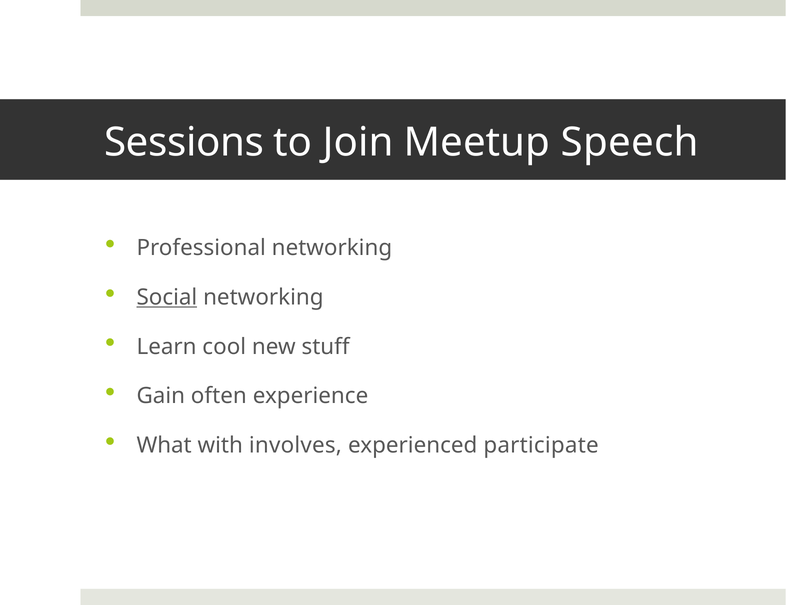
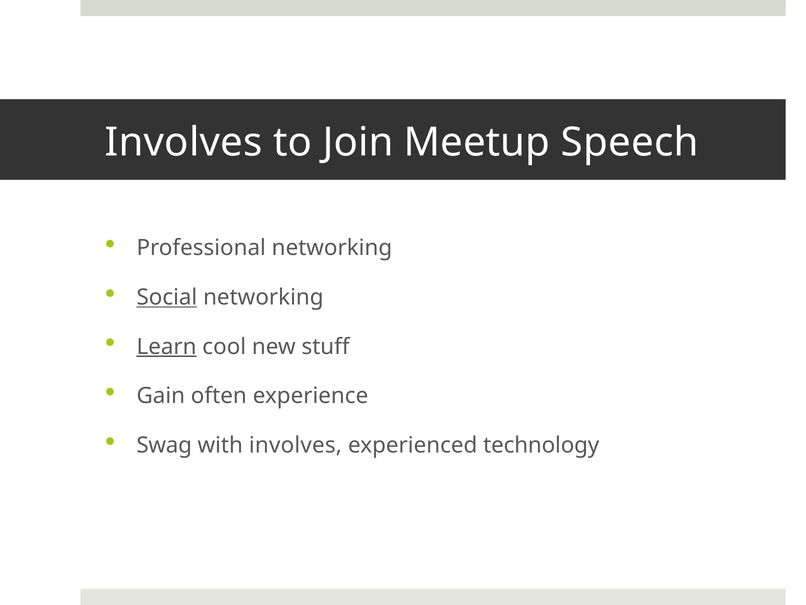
Sessions at (184, 142): Sessions -> Involves
Learn underline: none -> present
What: What -> Swag
participate: participate -> technology
